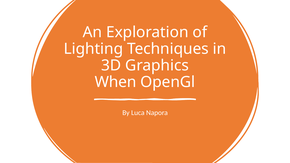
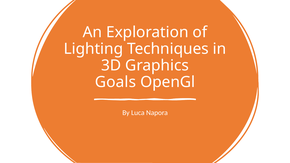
When: When -> Goals
